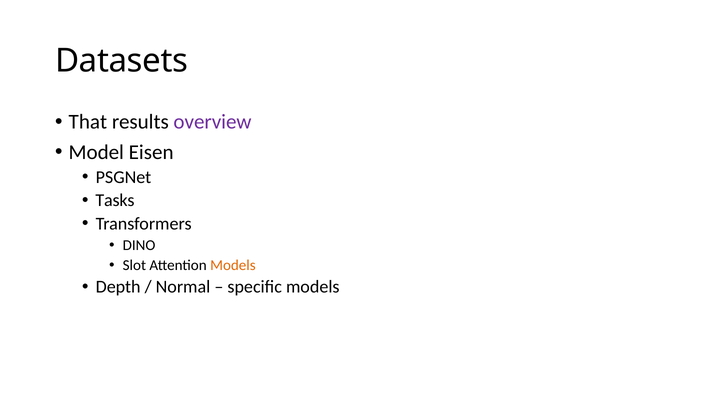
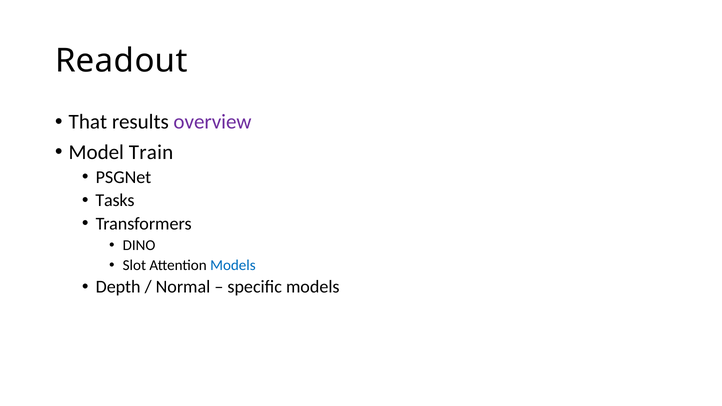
Datasets: Datasets -> Readout
Eisen: Eisen -> Train
Models at (233, 265) colour: orange -> blue
